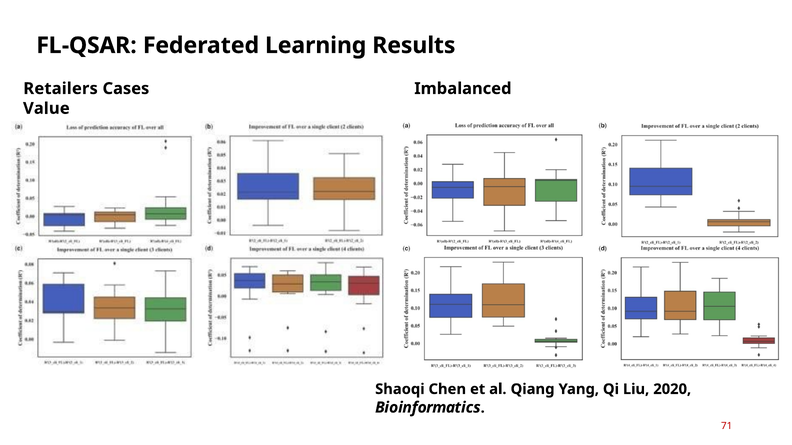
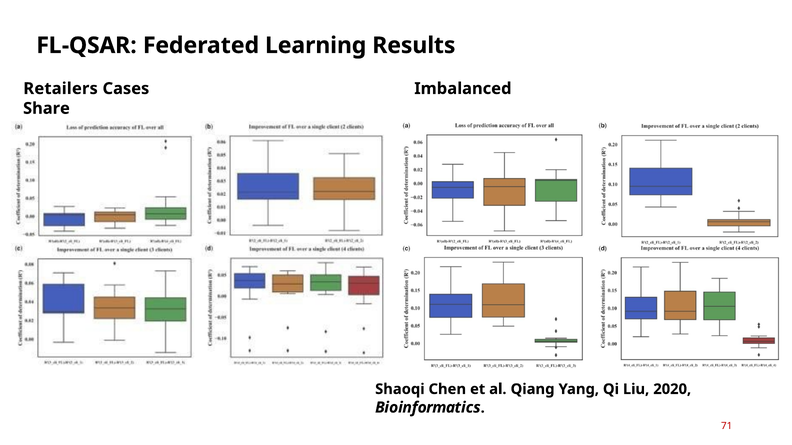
Value: Value -> Share
